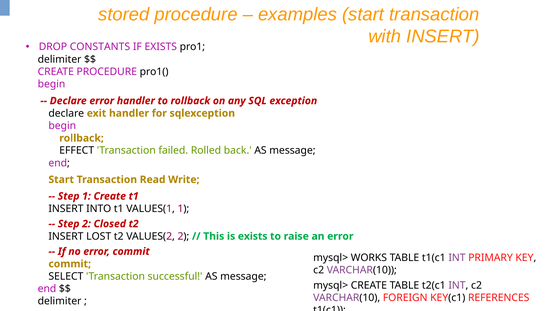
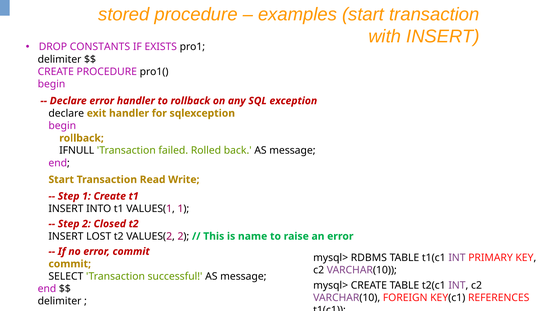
EFFECT: EFFECT -> IFNULL
is exists: exists -> name
WORKS: WORKS -> RDBMS
